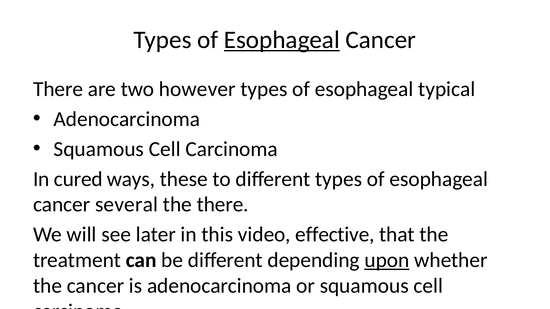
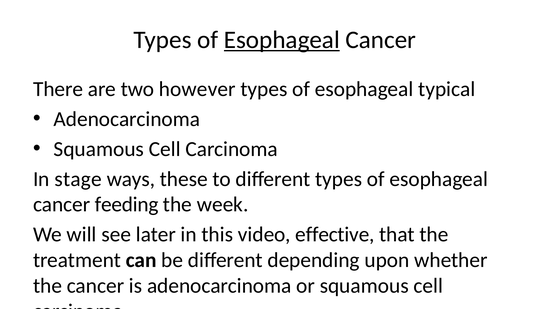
cured: cured -> stage
several: several -> feeding
the there: there -> week
upon underline: present -> none
